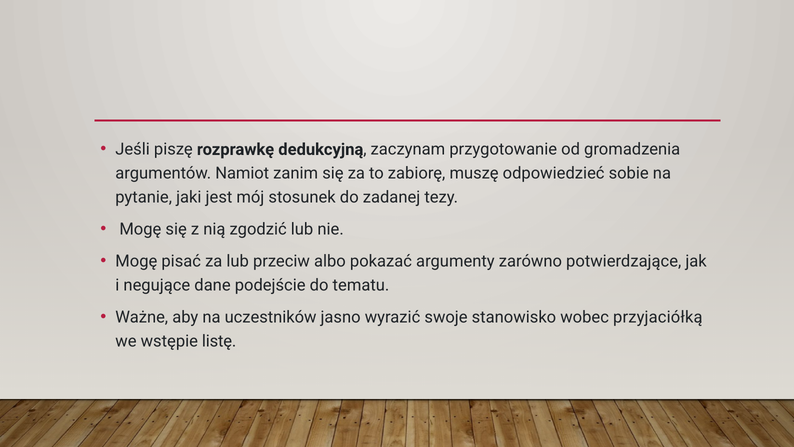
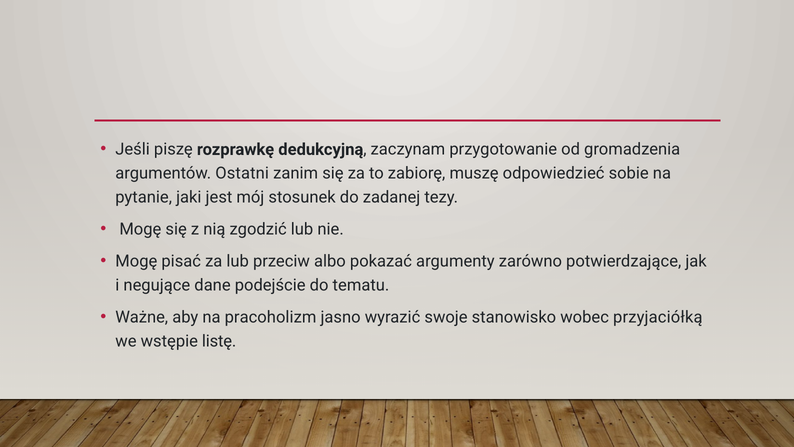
Namiot: Namiot -> Ostatni
uczestników: uczestników -> pracoholizm
